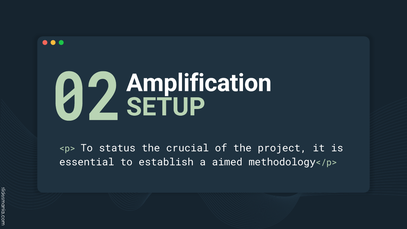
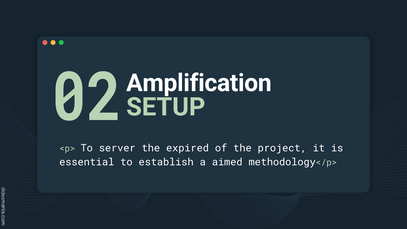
status: status -> server
crucial: crucial -> expired
